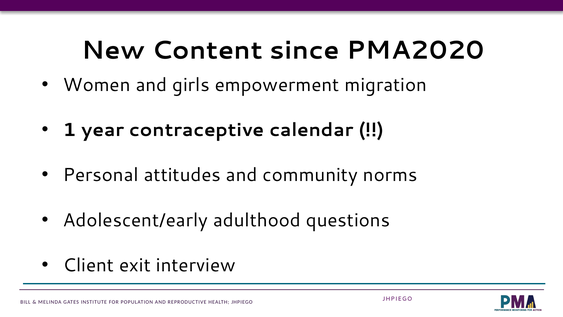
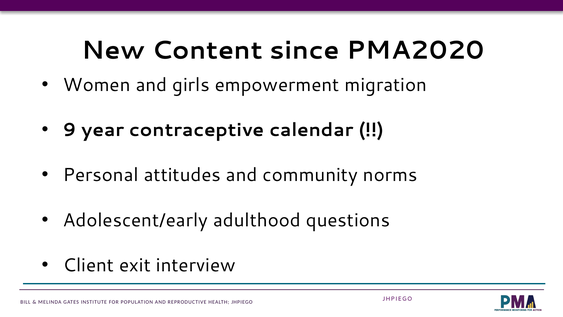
1: 1 -> 9
